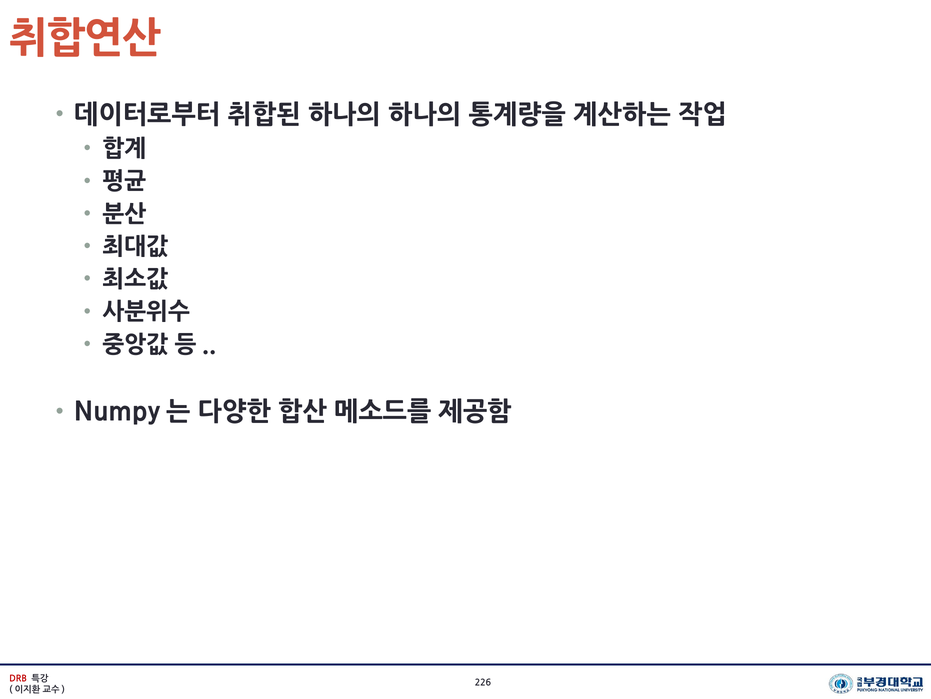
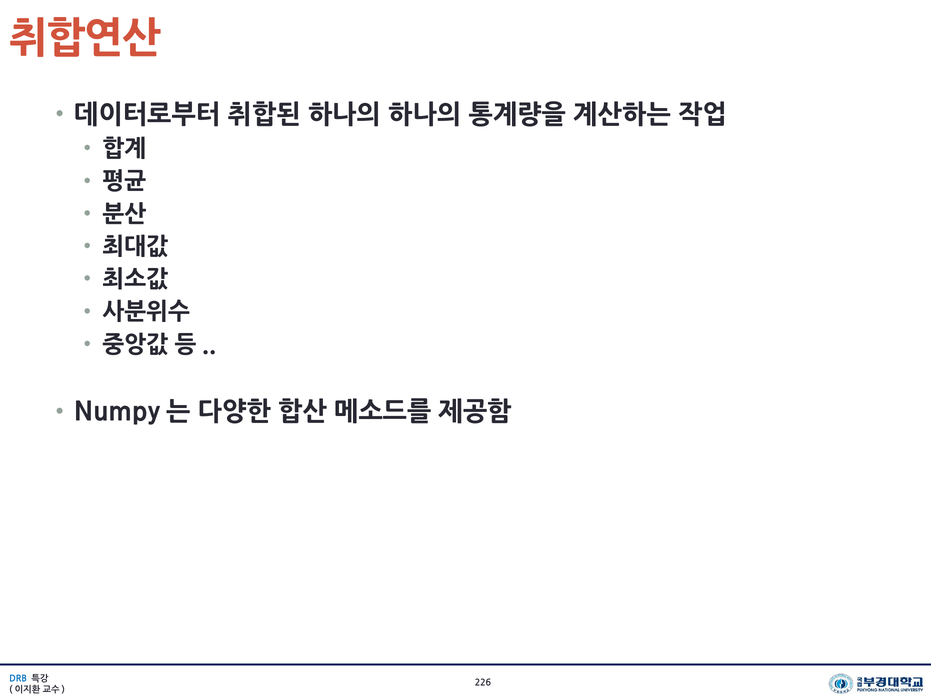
DRB colour: red -> blue
